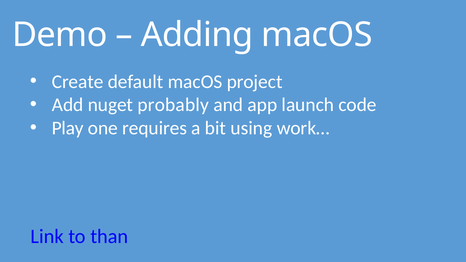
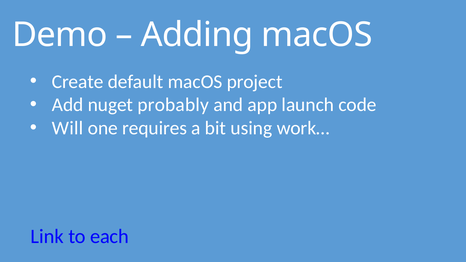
Play: Play -> Will
than: than -> each
